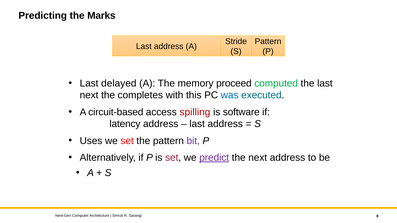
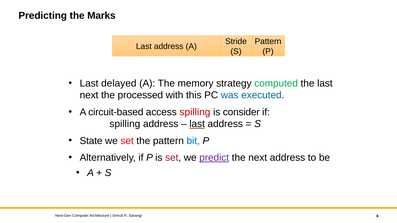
proceed: proceed -> strategy
completes: completes -> processed
software: software -> consider
latency at (125, 124): latency -> spilling
last at (197, 124) underline: none -> present
Uses: Uses -> State
bit colour: purple -> blue
